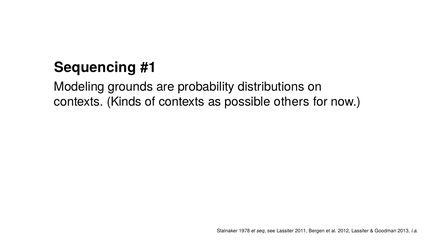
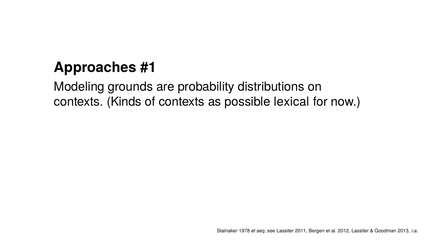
Sequencing: Sequencing -> Approaches
others: others -> lexical
